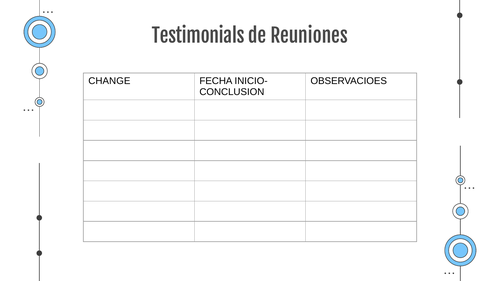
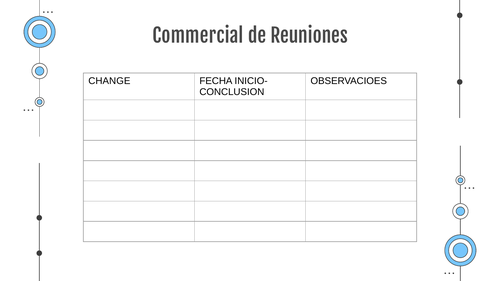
Testimonials: Testimonials -> Commercial
